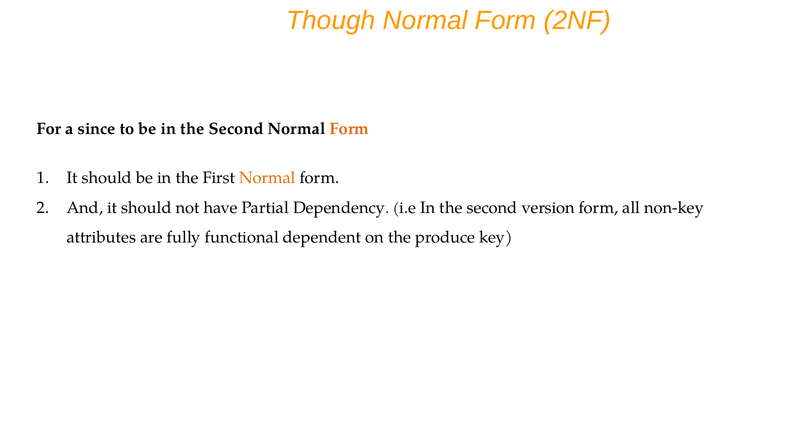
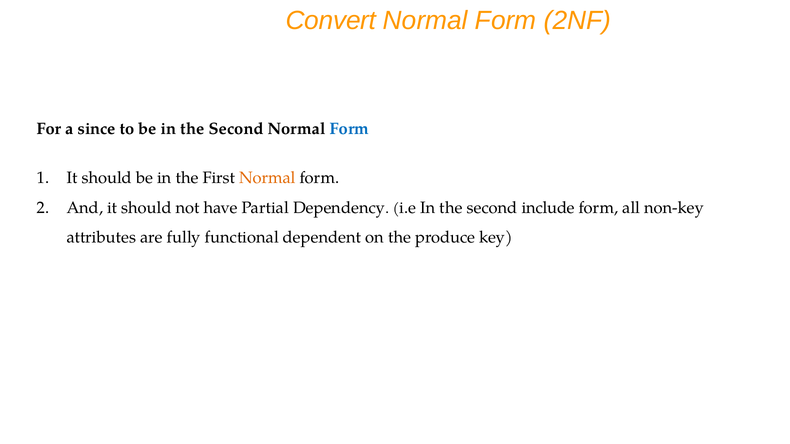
Though: Though -> Convert
Form at (349, 129) colour: orange -> blue
version: version -> include
